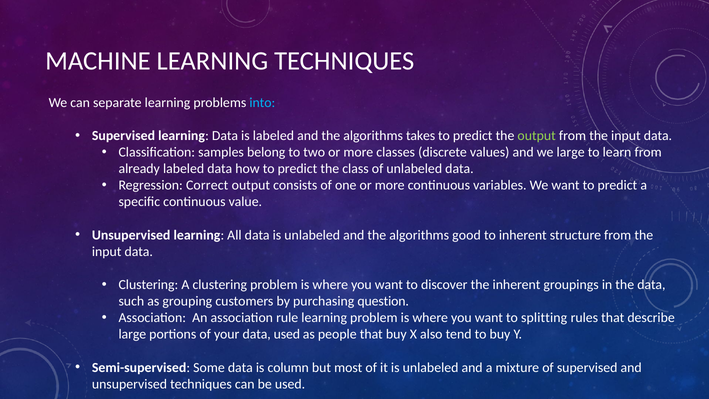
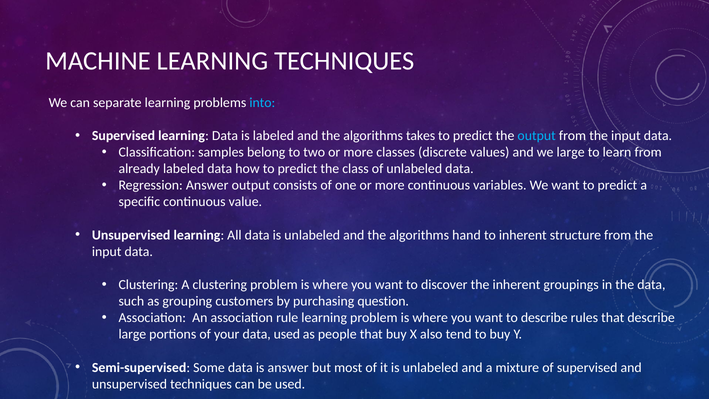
output at (537, 136) colour: light green -> light blue
Regression Correct: Correct -> Answer
good: good -> hand
to splitting: splitting -> describe
is column: column -> answer
